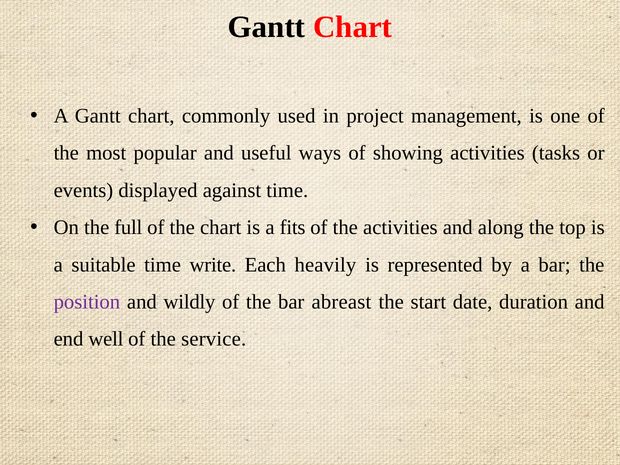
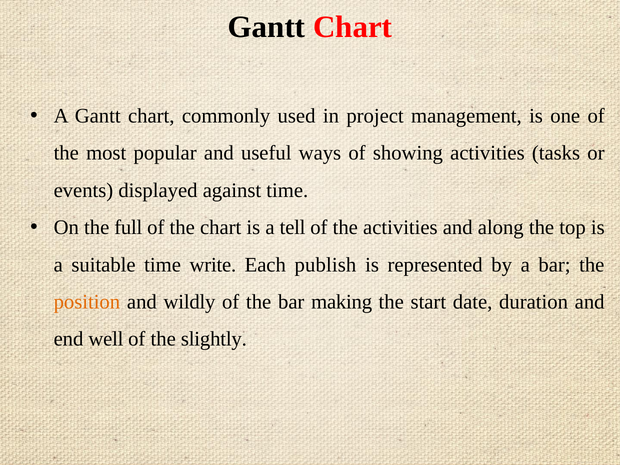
fits: fits -> tell
heavily: heavily -> publish
position colour: purple -> orange
abreast: abreast -> making
service: service -> slightly
